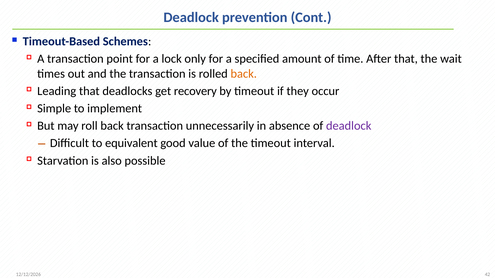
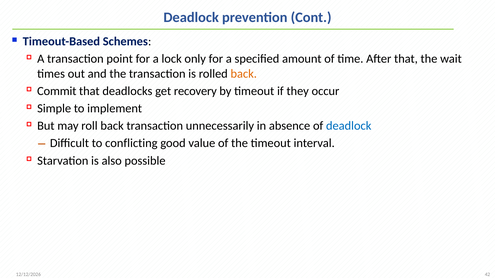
Leading: Leading -> Commit
deadlock at (349, 126) colour: purple -> blue
equivalent: equivalent -> conflicting
